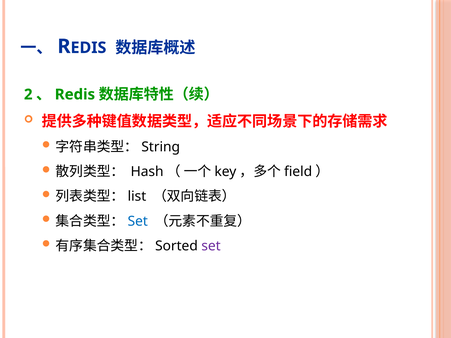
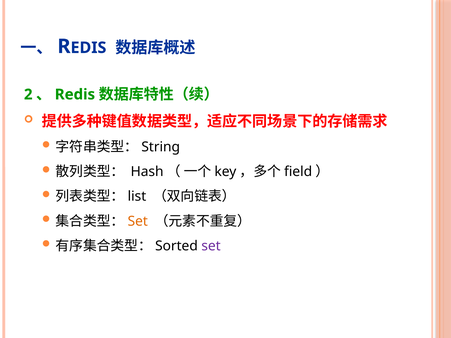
Set at (138, 221) colour: blue -> orange
